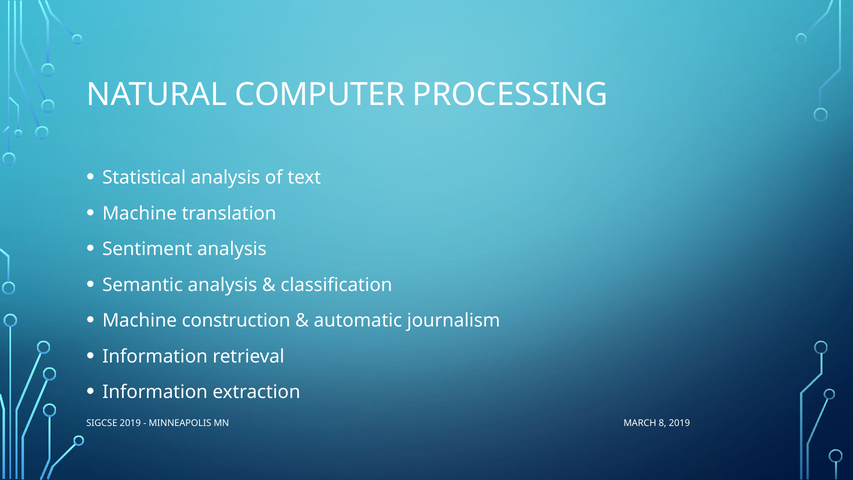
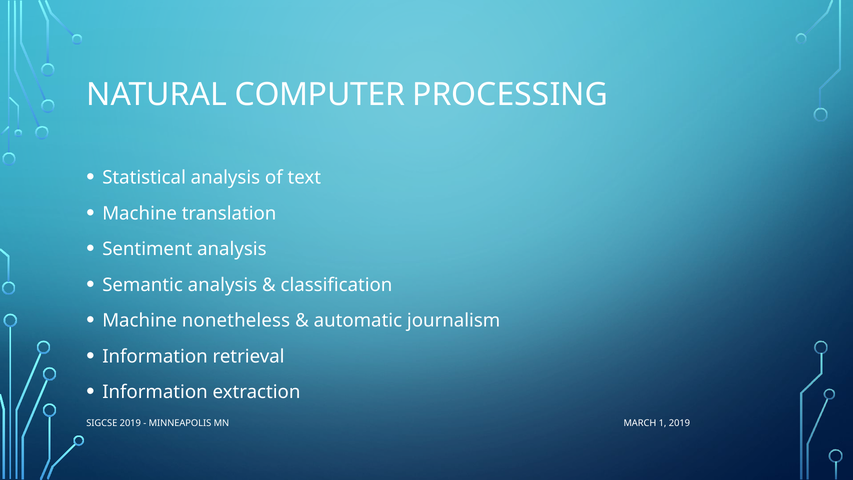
construction: construction -> nonetheless
8: 8 -> 1
